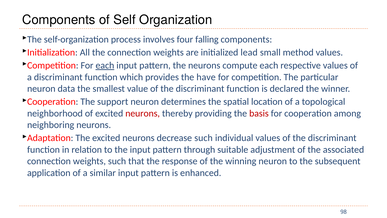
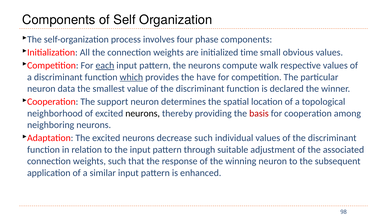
falling: falling -> phase
lead: lead -> time
method: method -> obvious
compute each: each -> walk
which underline: none -> present
neurons at (143, 113) colour: red -> black
